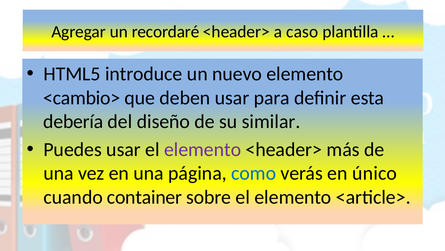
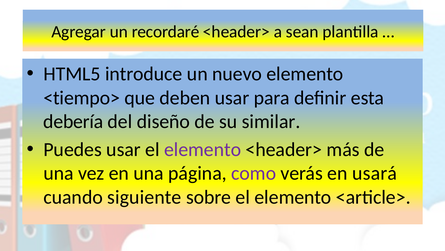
caso: caso -> sean
<cambio>: <cambio> -> <tiempo>
como colour: blue -> purple
único: único -> usará
container: container -> siguiente
